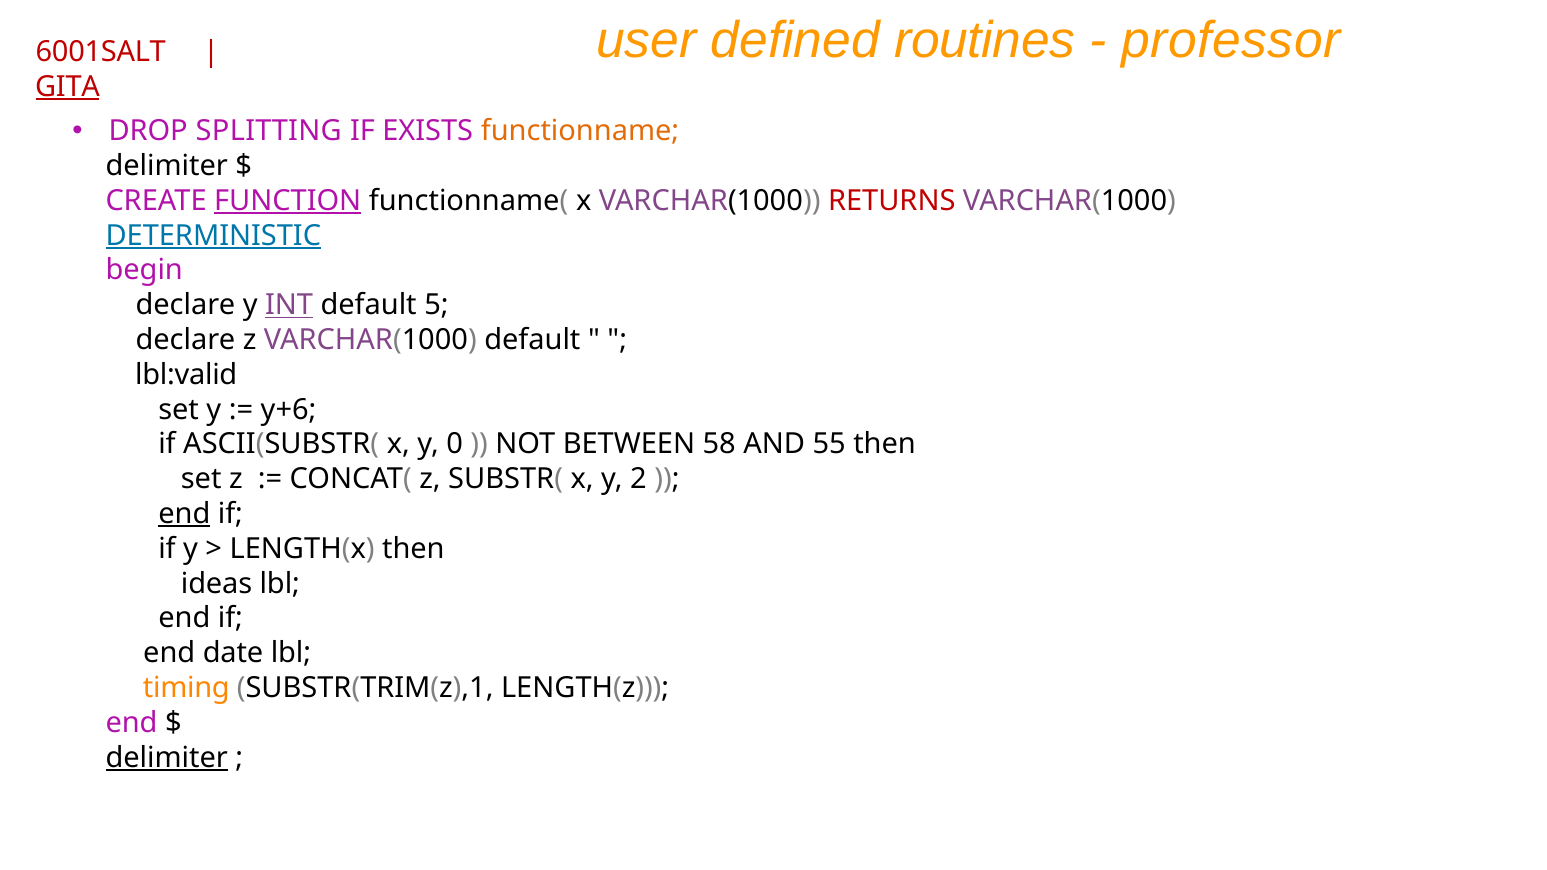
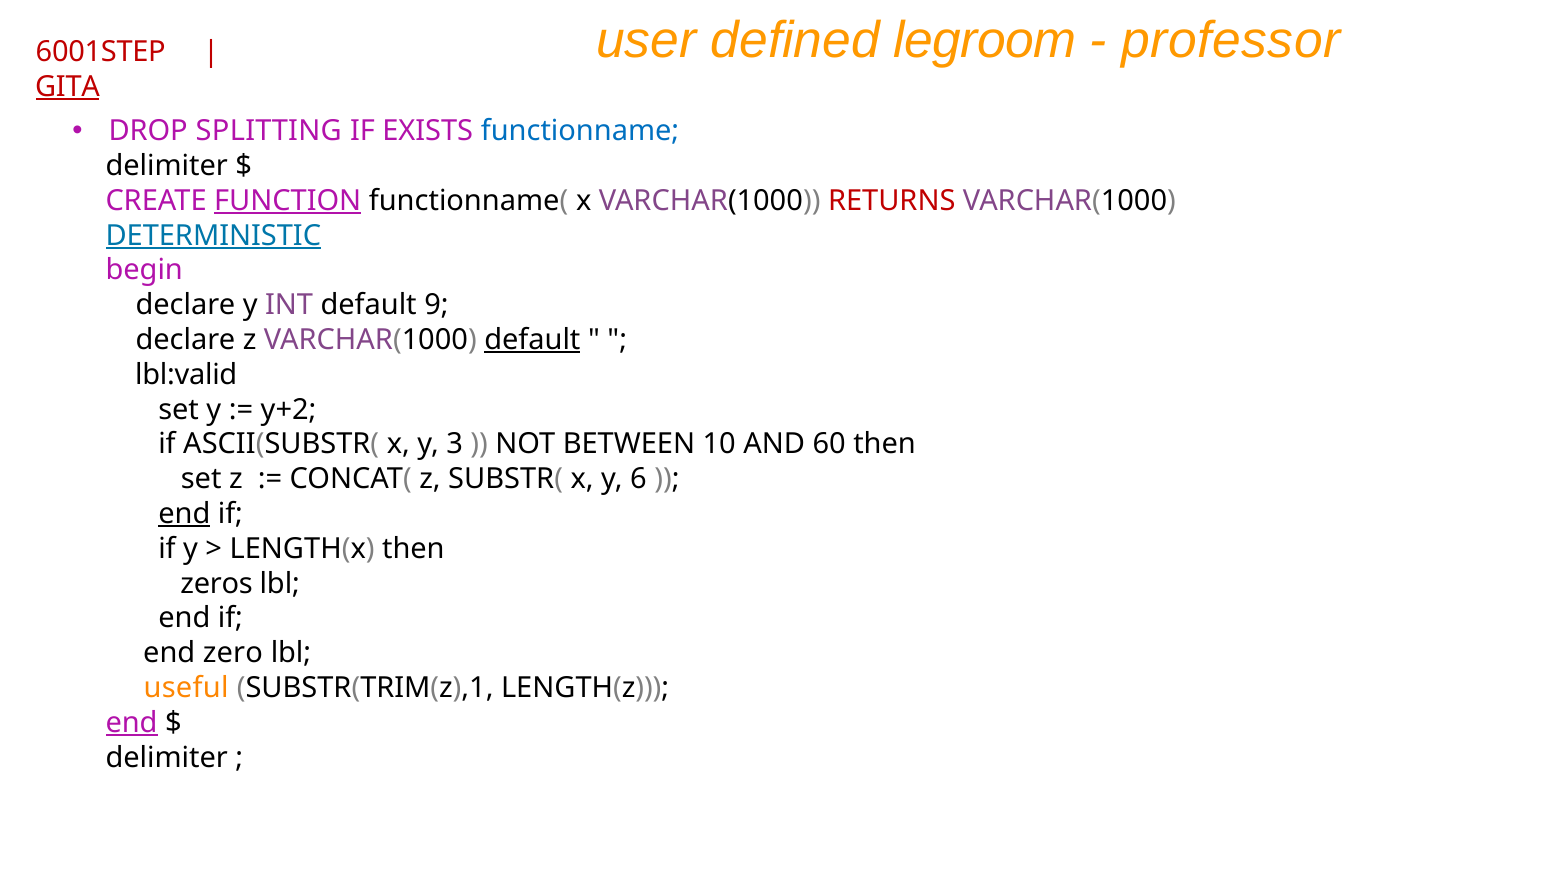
routines: routines -> legroom
6001SALT: 6001SALT -> 6001STEP
functionname colour: orange -> blue
INT underline: present -> none
5: 5 -> 9
default at (532, 340) underline: none -> present
y+6: y+6 -> y+2
0: 0 -> 3
58: 58 -> 10
55: 55 -> 60
2: 2 -> 6
ideas: ideas -> zeros
date: date -> zero
timing: timing -> useful
end at (132, 723) underline: none -> present
delimiter at (167, 758) underline: present -> none
